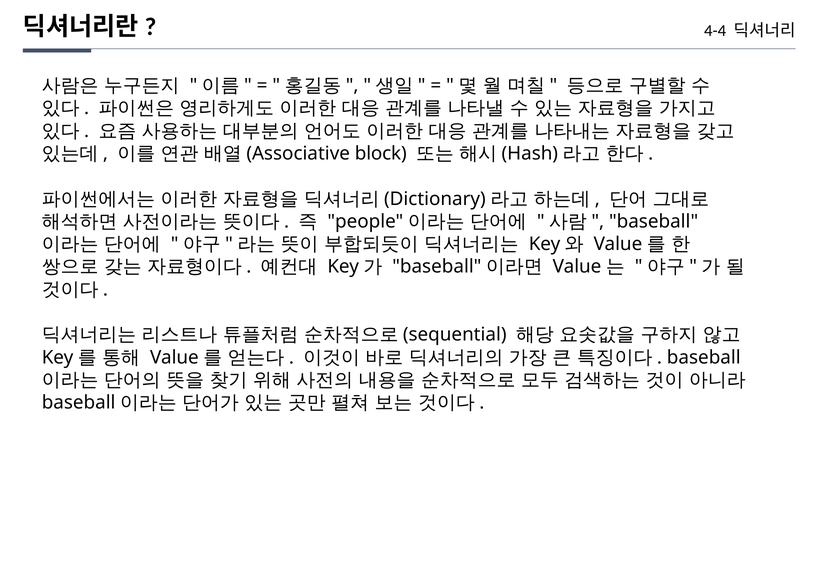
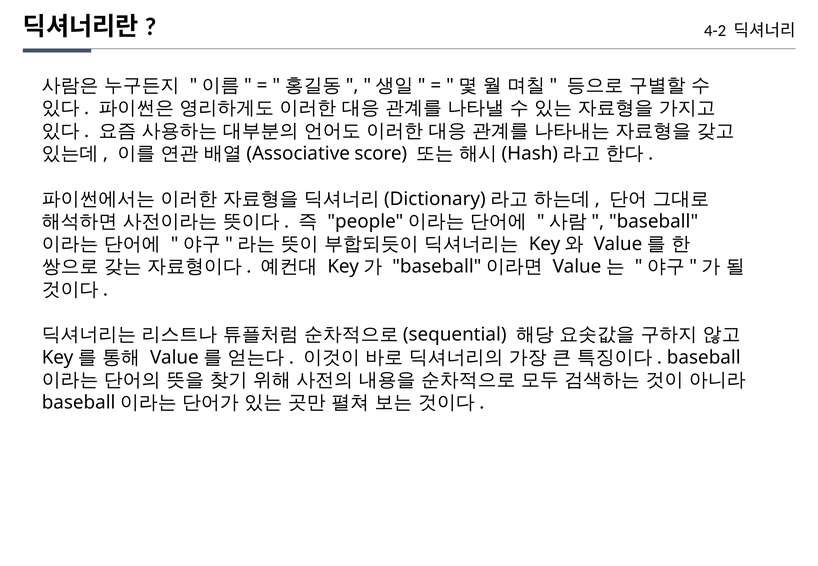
4-4: 4-4 -> 4-2
block: block -> score
